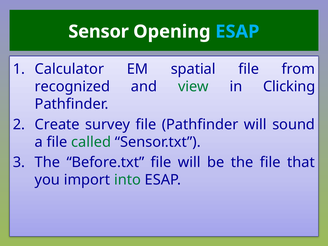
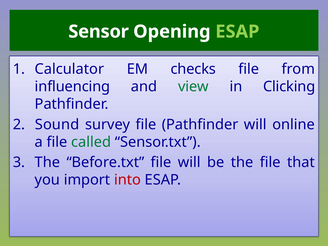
ESAP at (237, 32) colour: light blue -> light green
spatial: spatial -> checks
recognized: recognized -> influencing
Create: Create -> Sound
sound: sound -> online
into colour: green -> red
